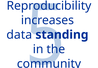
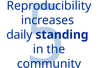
data: data -> daily
